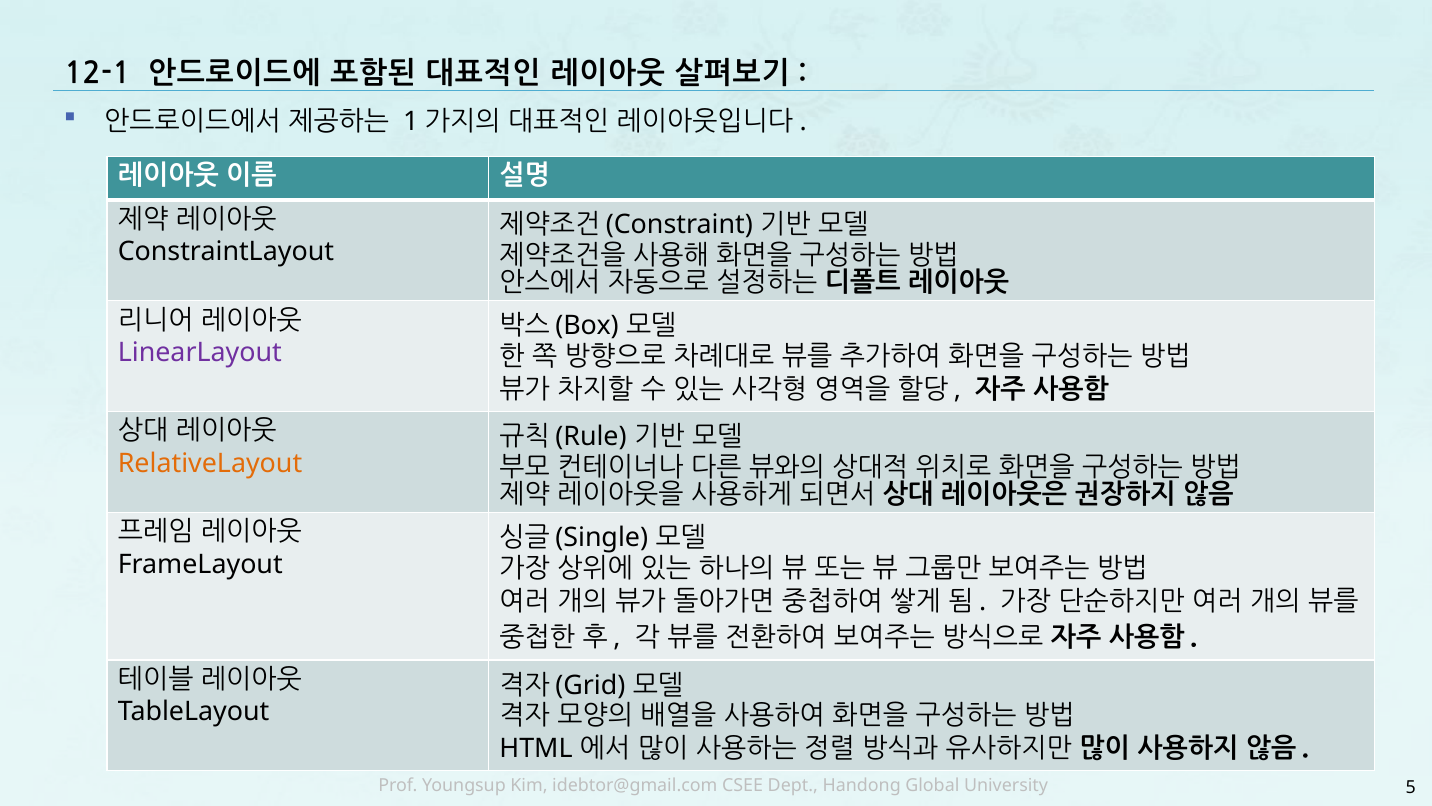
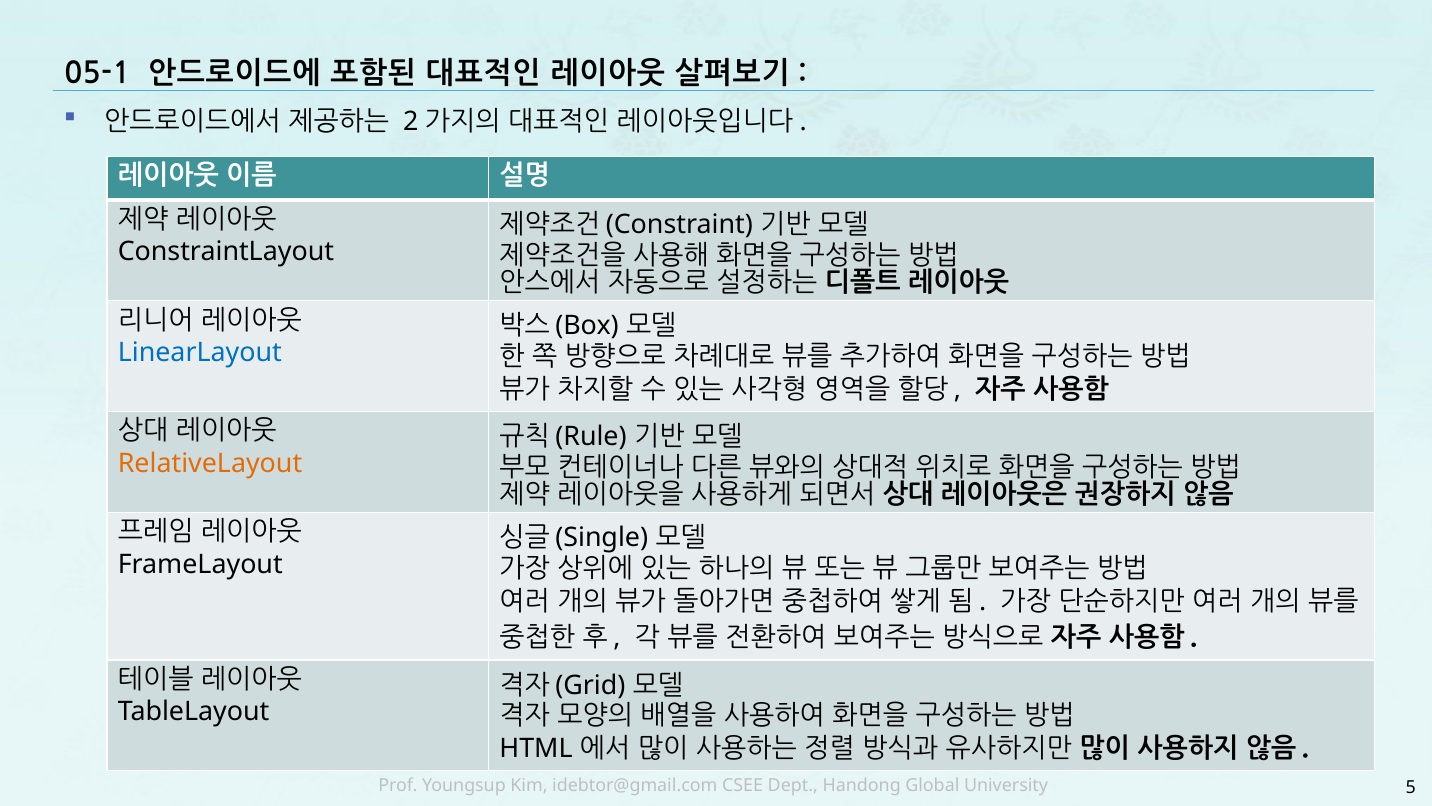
12-1: 12-1 -> 05-1
1: 1 -> 2
LinearLayout colour: purple -> blue
